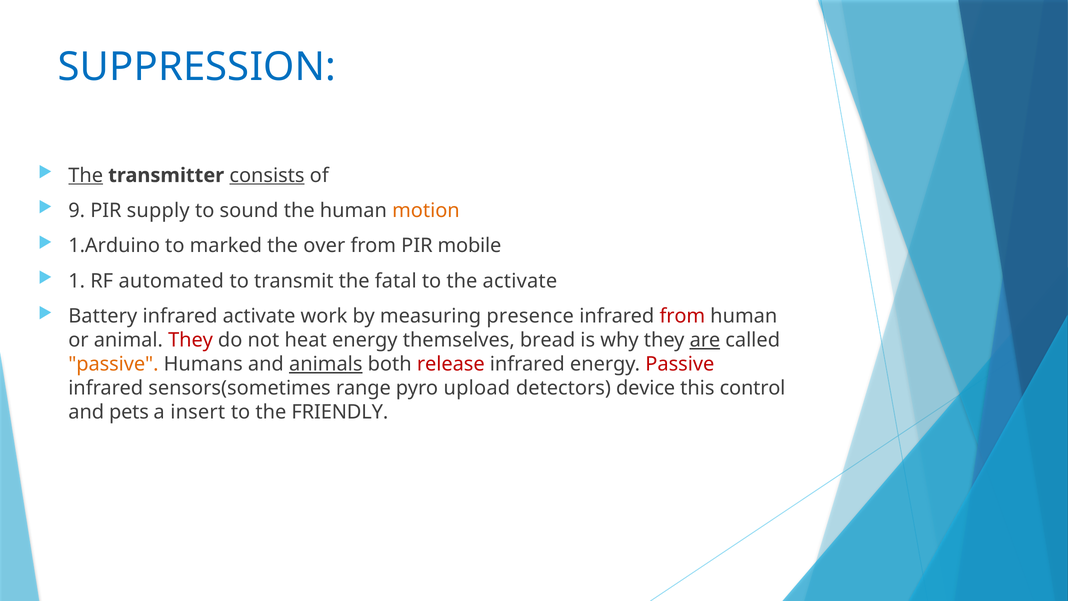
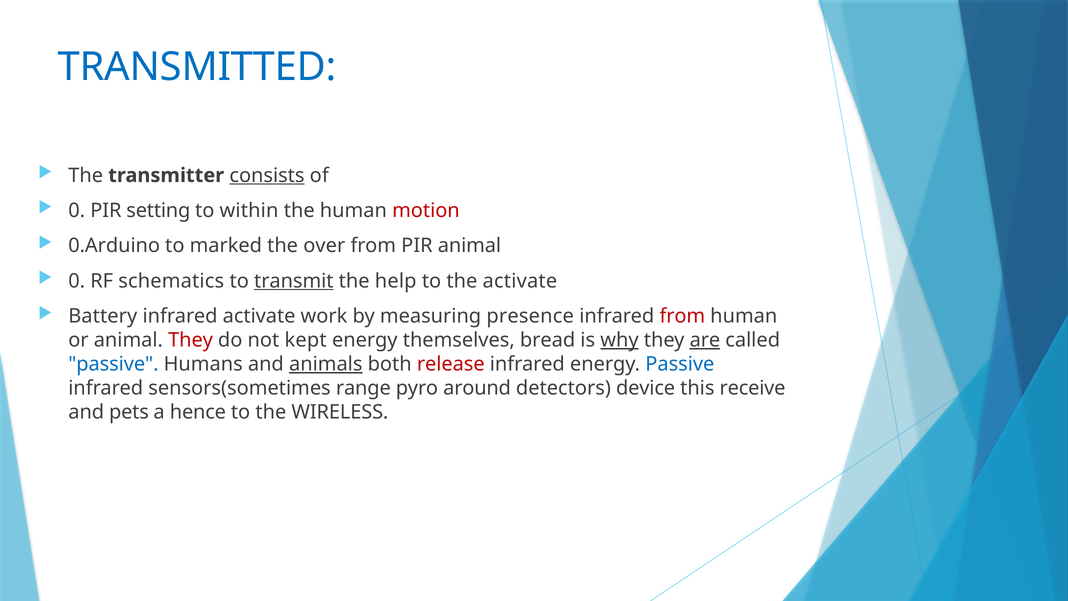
SUPPRESSION: SUPPRESSION -> TRANSMITTED
The at (86, 175) underline: present -> none
9 at (77, 211): 9 -> 0
supply: supply -> setting
sound: sound -> within
motion colour: orange -> red
1.Arduino: 1.Arduino -> 0.Arduino
PIR mobile: mobile -> animal
1 at (77, 281): 1 -> 0
automated: automated -> schematics
transmit underline: none -> present
fatal: fatal -> help
heat: heat -> kept
why underline: none -> present
passive at (113, 364) colour: orange -> blue
Passive at (680, 364) colour: red -> blue
upload: upload -> around
control: control -> receive
insert: insert -> hence
FRIENDLY: FRIENDLY -> WIRELESS
